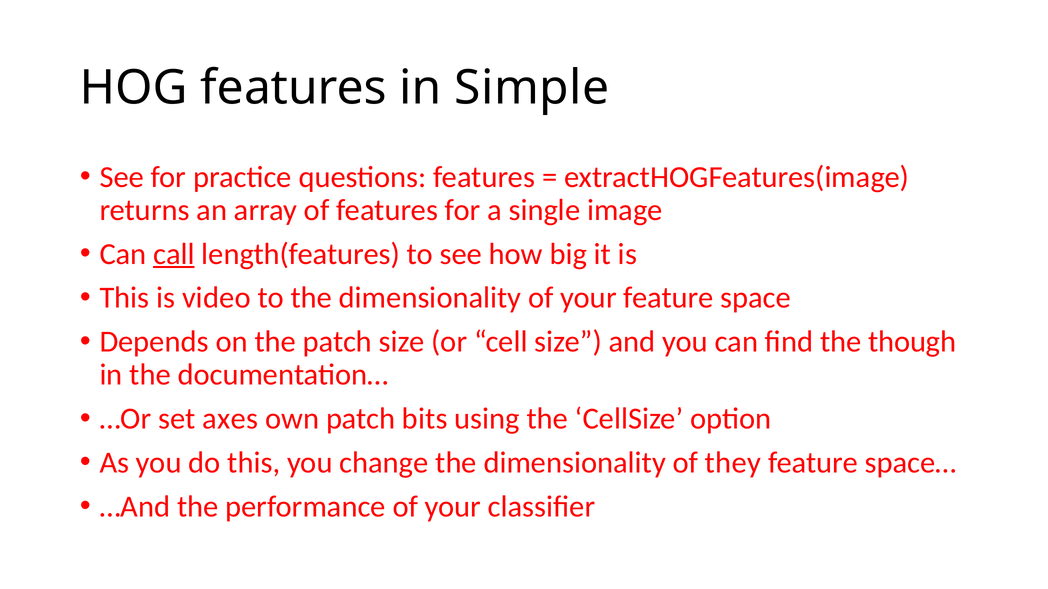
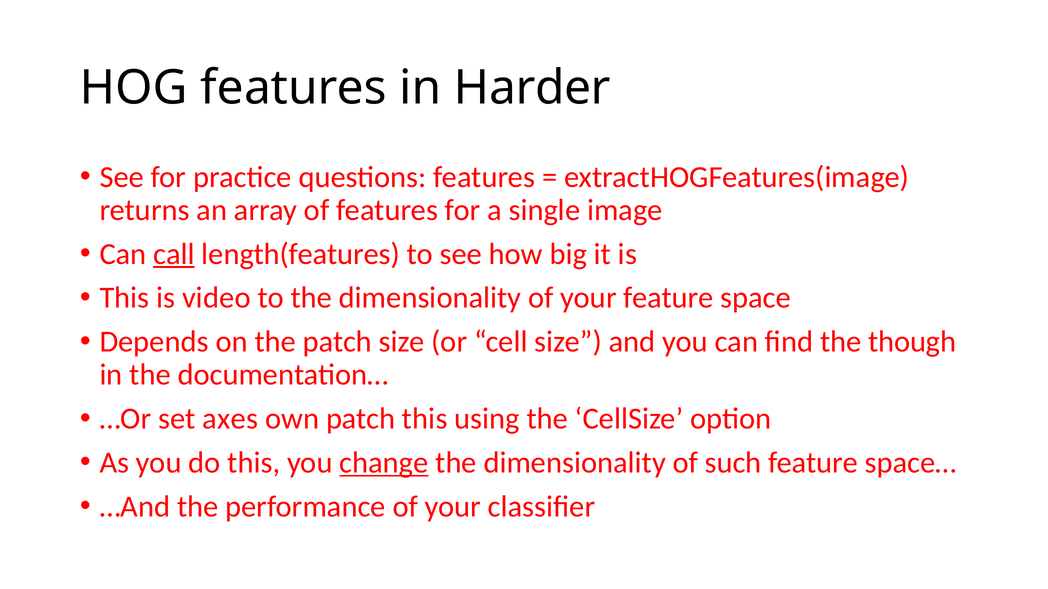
Simple: Simple -> Harder
patch bits: bits -> this
change underline: none -> present
they: they -> such
